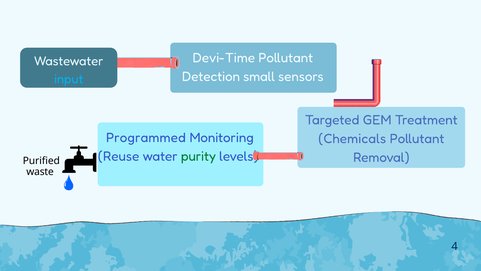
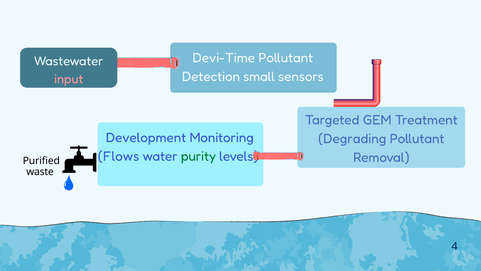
input colour: light blue -> pink
Programmed: Programmed -> Development
Chemicals: Chemicals -> Degrading
Reuse: Reuse -> Flows
